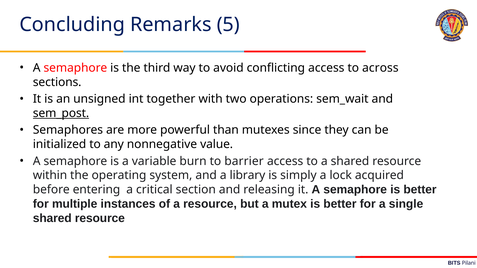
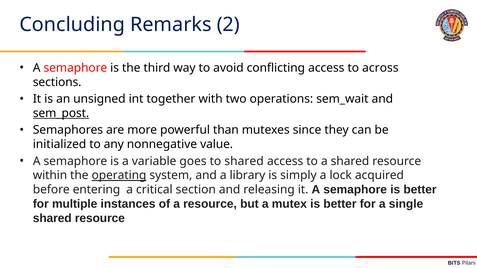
5: 5 -> 2
burn: burn -> goes
to barrier: barrier -> shared
operating underline: none -> present
